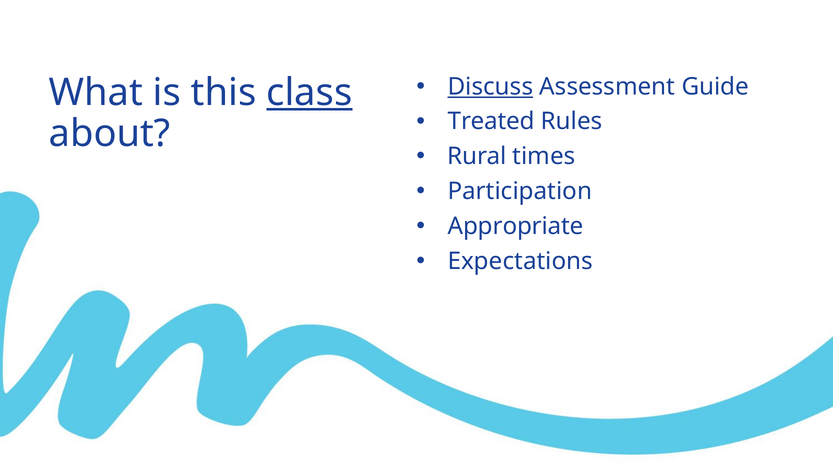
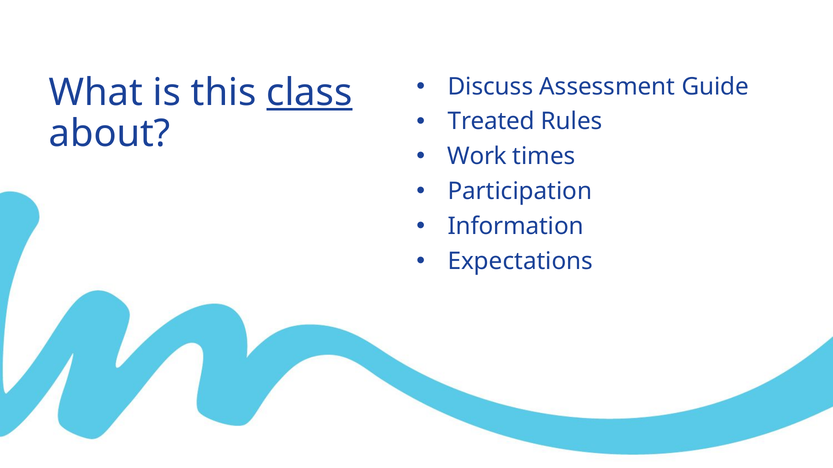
Discuss underline: present -> none
Rural: Rural -> Work
Appropriate: Appropriate -> Information
